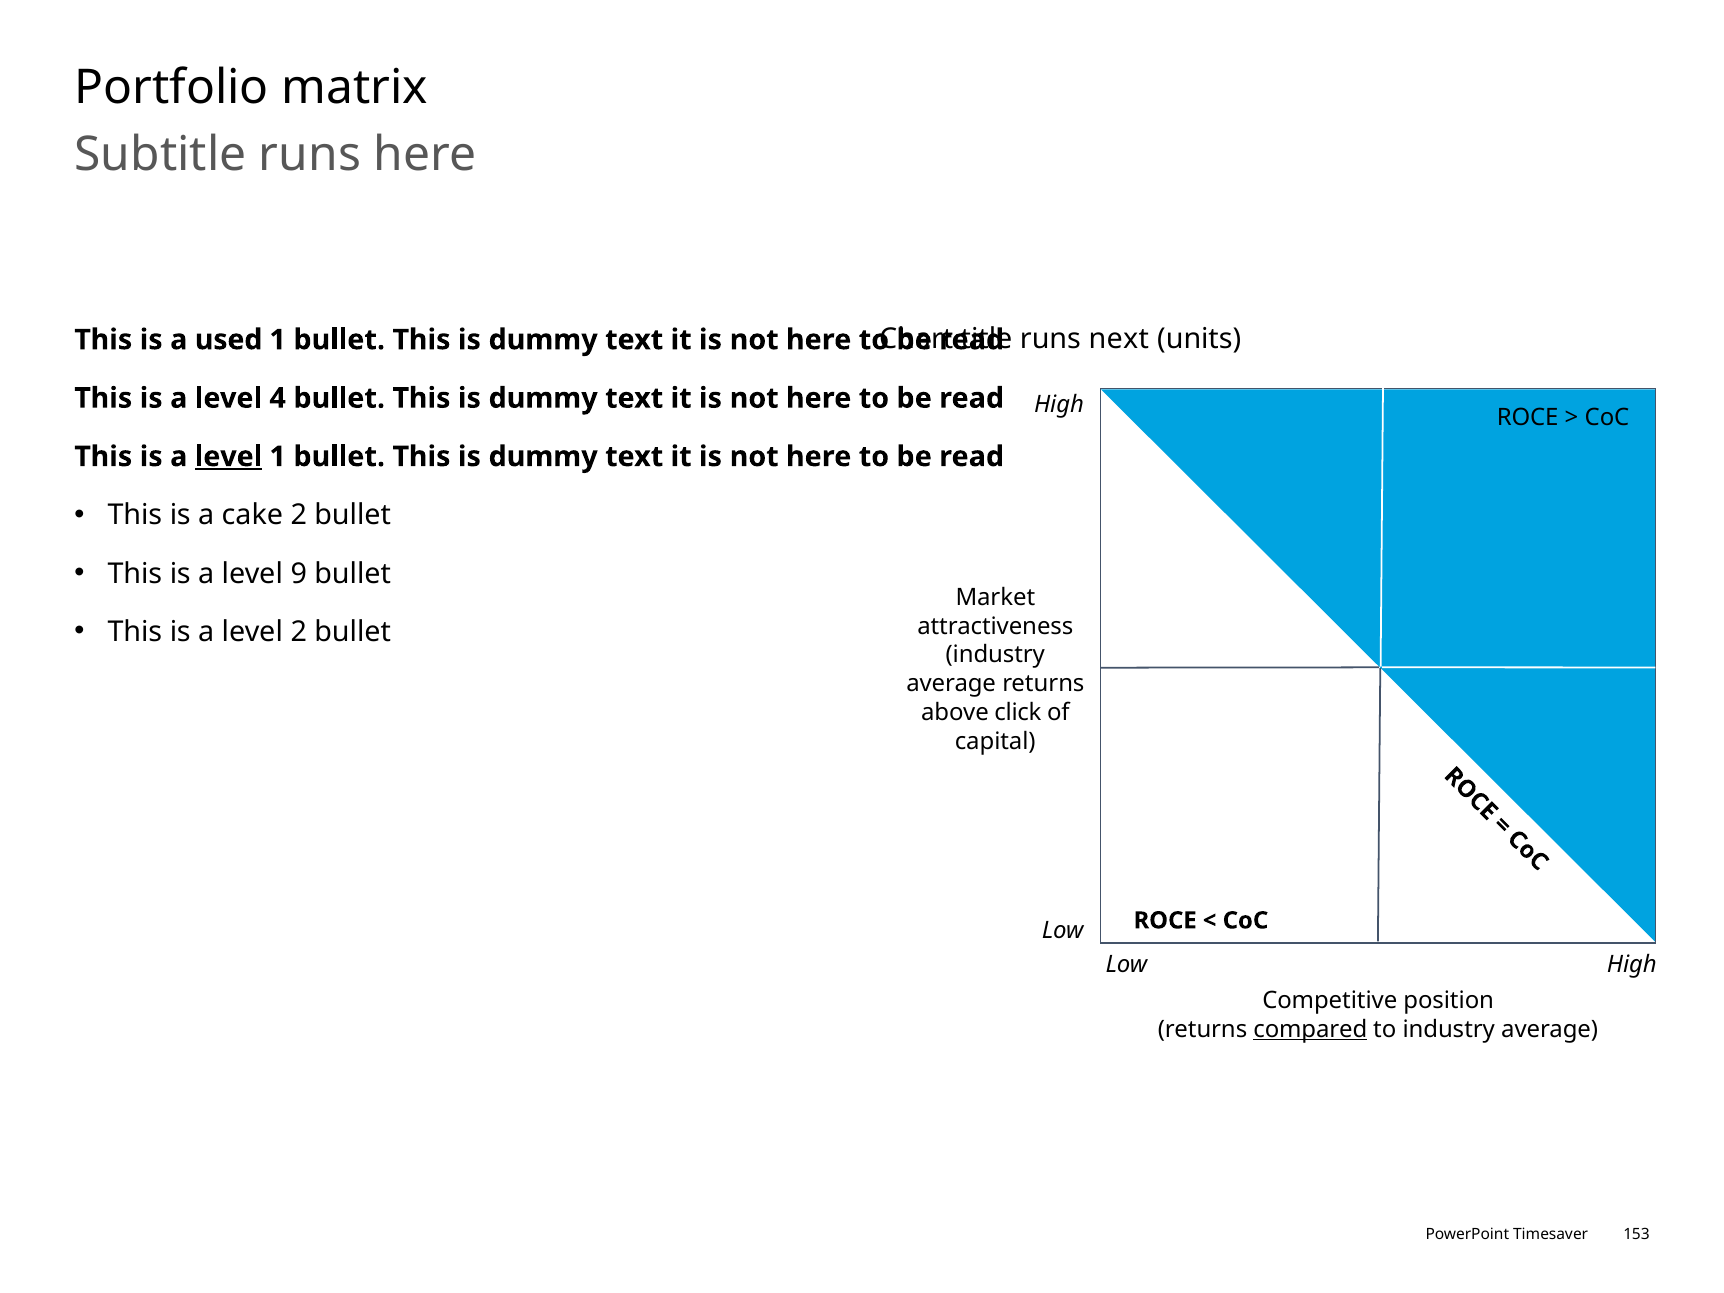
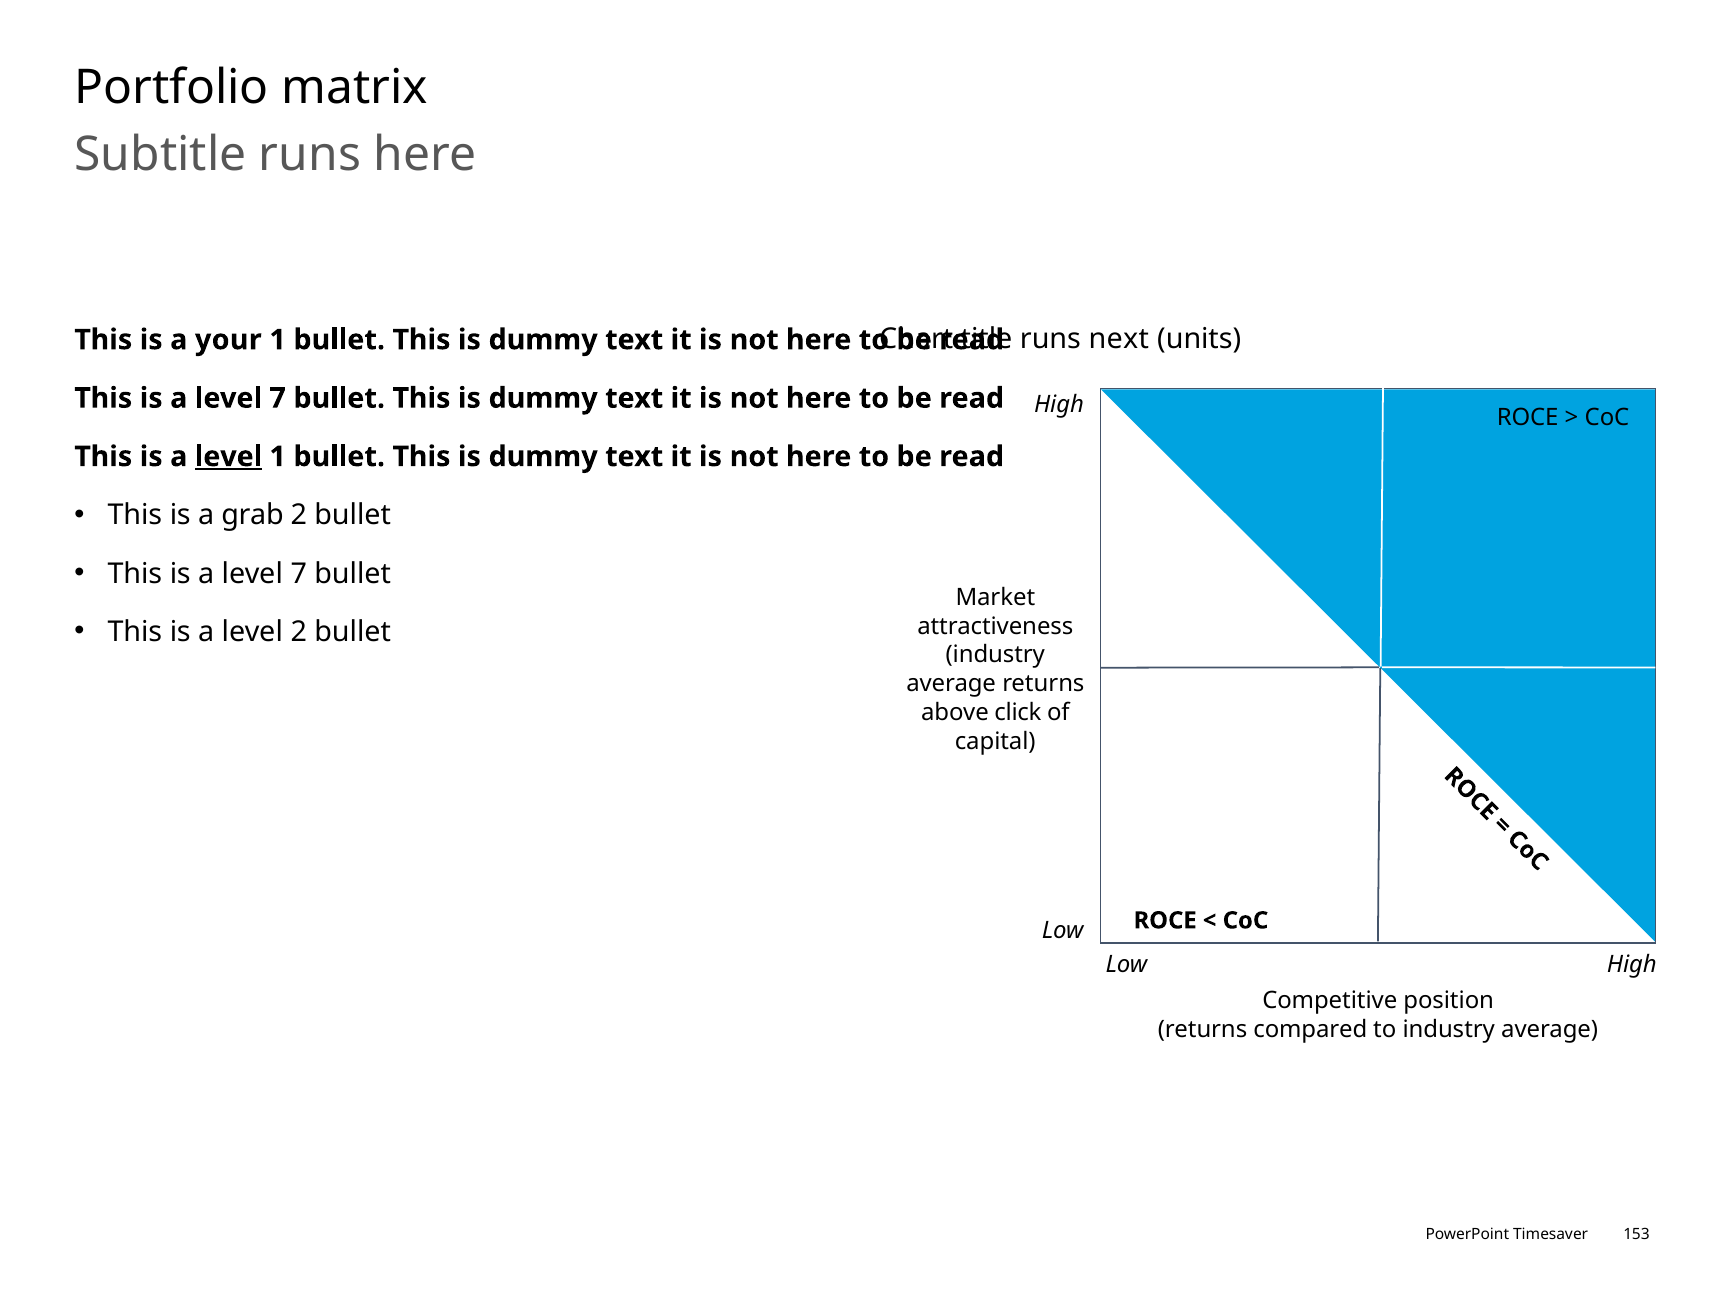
used: used -> your
4 at (278, 398): 4 -> 7
cake: cake -> grab
9 at (299, 574): 9 -> 7
compared underline: present -> none
